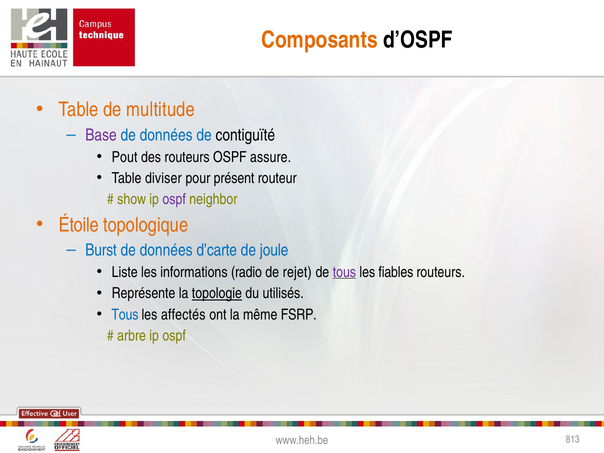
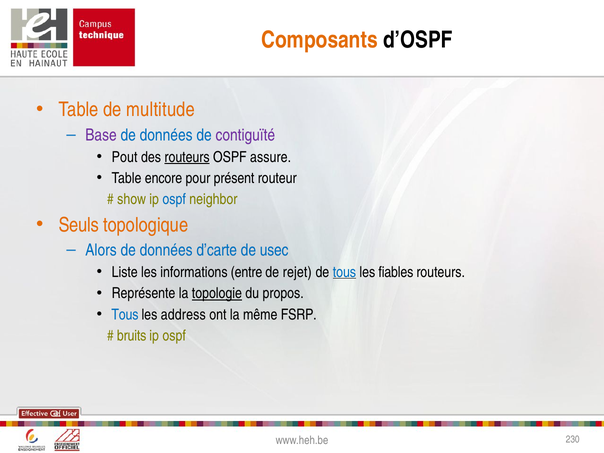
contiguïté colour: black -> purple
routeurs at (187, 157) underline: none -> present
diviser: diviser -> encore
ospf at (174, 199) colour: purple -> blue
Étoile: Étoile -> Seuls
Burst: Burst -> Alors
joule: joule -> usec
radio: radio -> entre
tous at (344, 272) colour: purple -> blue
utilisés: utilisés -> propos
affectés: affectés -> address
arbre: arbre -> bruits
813: 813 -> 230
